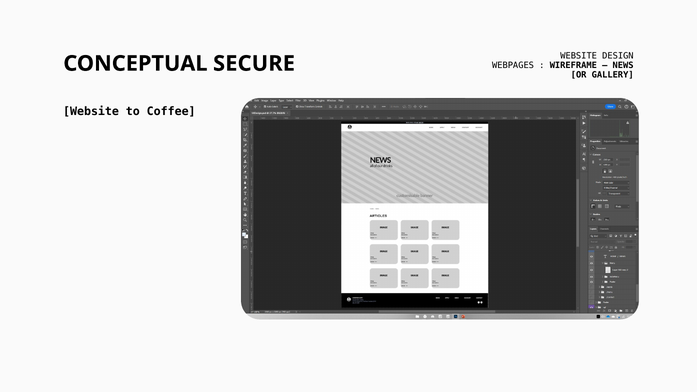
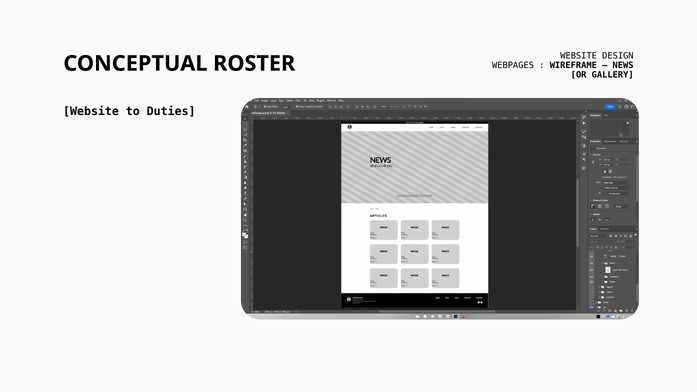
SECURE: SECURE -> ROSTER
Coffee: Coffee -> Duties
